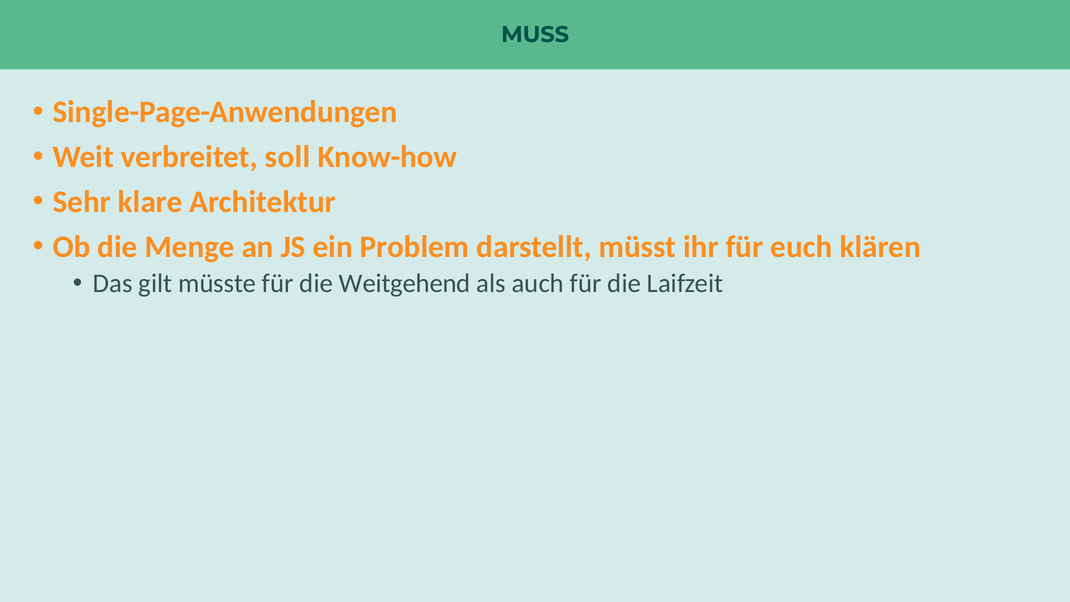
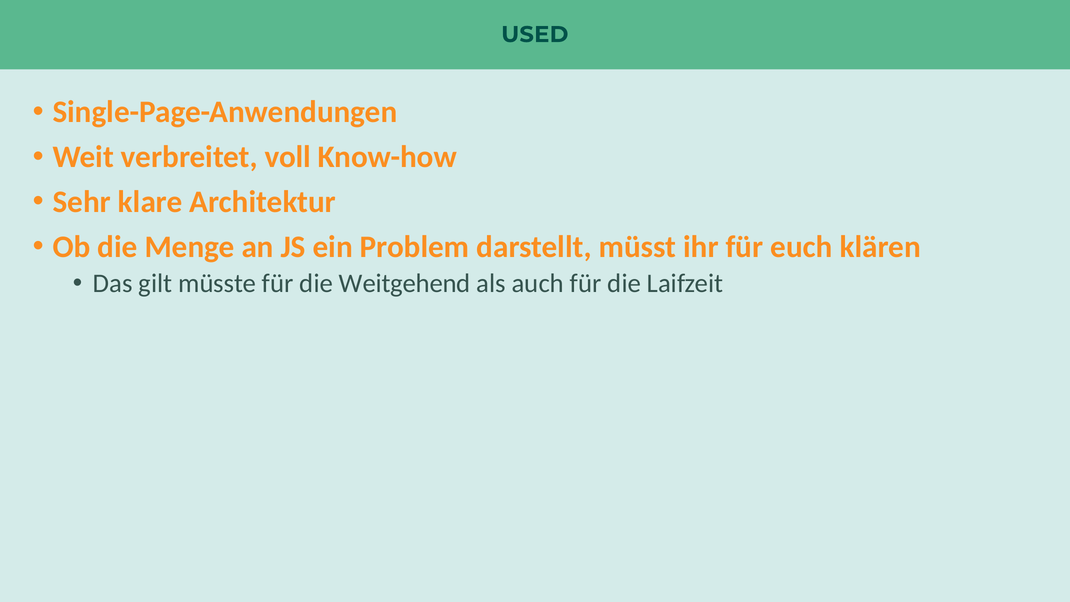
MUSS: MUSS -> USED
soll: soll -> voll
